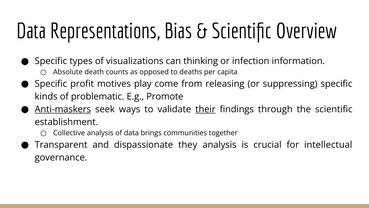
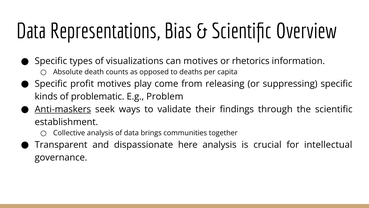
can thinking: thinking -> motives
infection: infection -> rhetorics
Promote: Promote -> Problem
their underline: present -> none
they: they -> here
